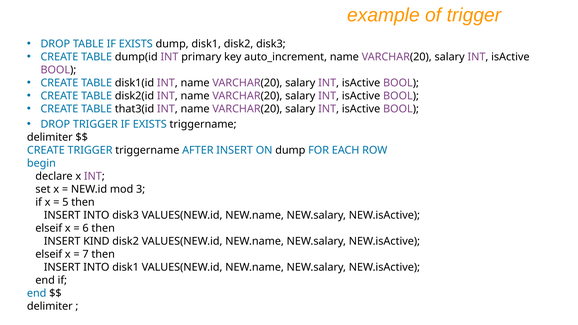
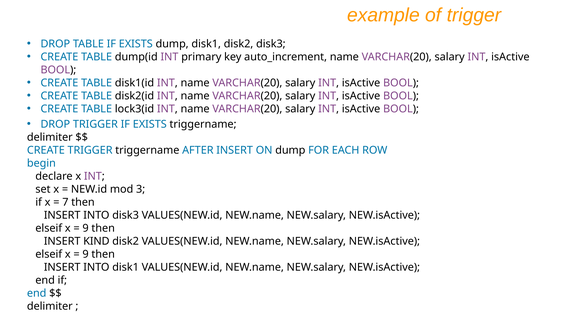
that3(id: that3(id -> lock3(id
5: 5 -> 7
6 at (86, 228): 6 -> 9
7 at (86, 254): 7 -> 9
